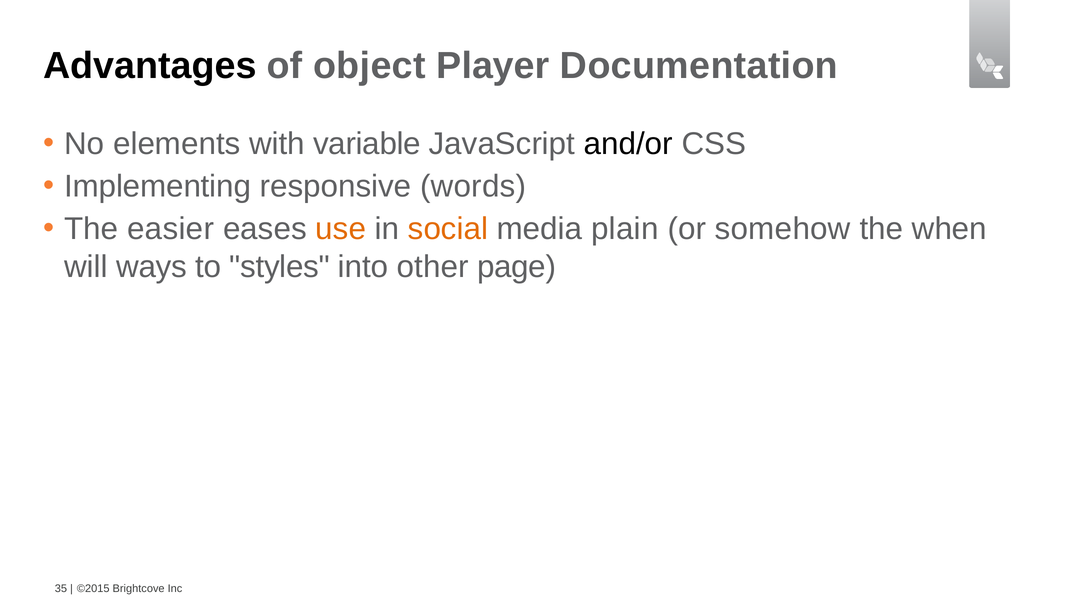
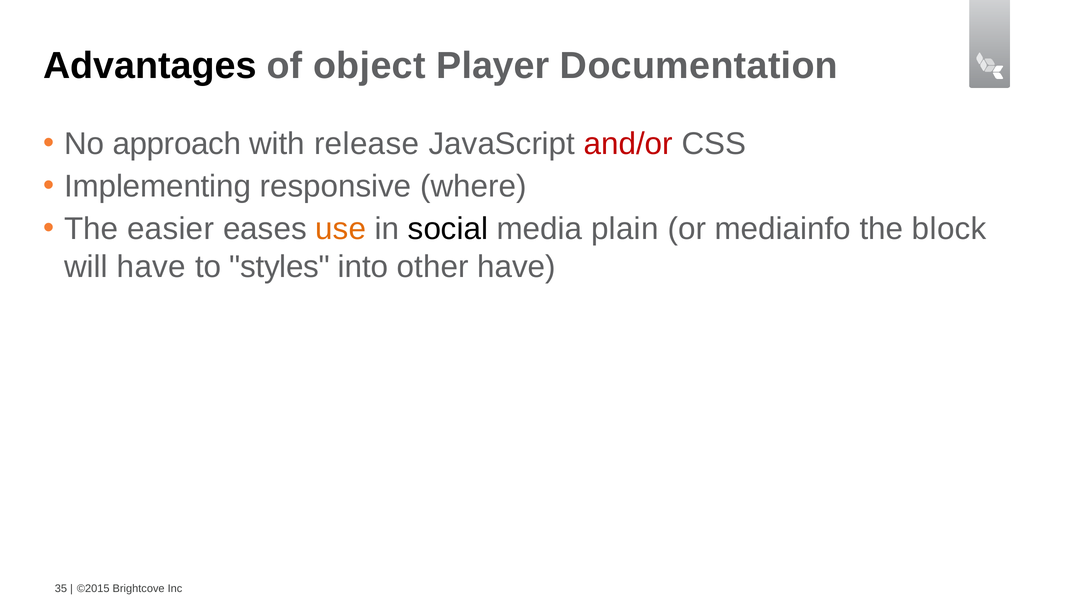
elements: elements -> approach
variable: variable -> release
and/or colour: black -> red
words: words -> where
social colour: orange -> black
somehow: somehow -> mediainfo
when: when -> block
will ways: ways -> have
other page: page -> have
